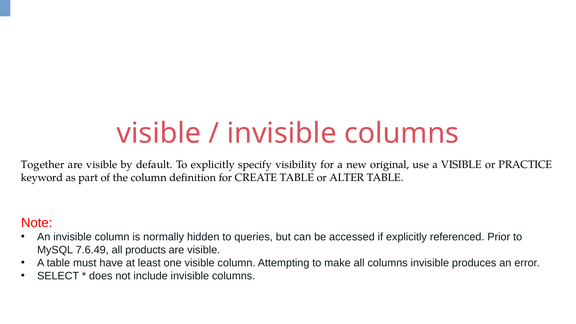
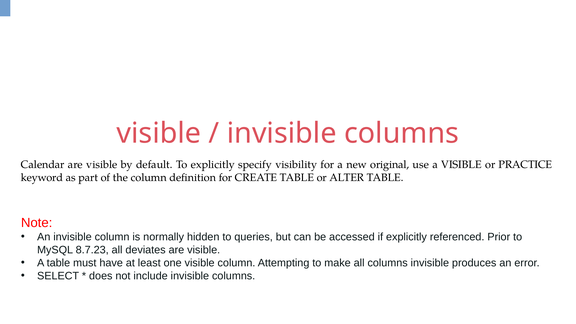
Together: Together -> Calendar
7.6.49: 7.6.49 -> 8.7.23
products: products -> deviates
